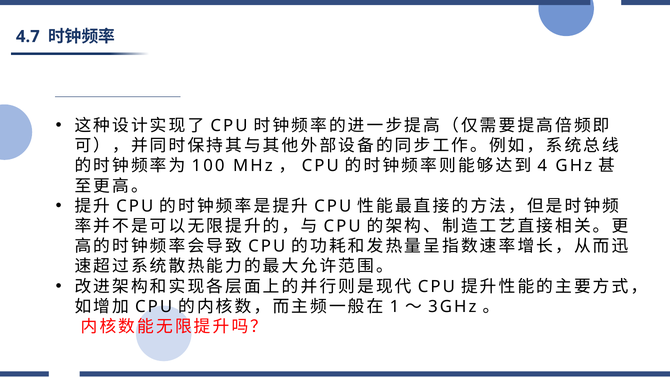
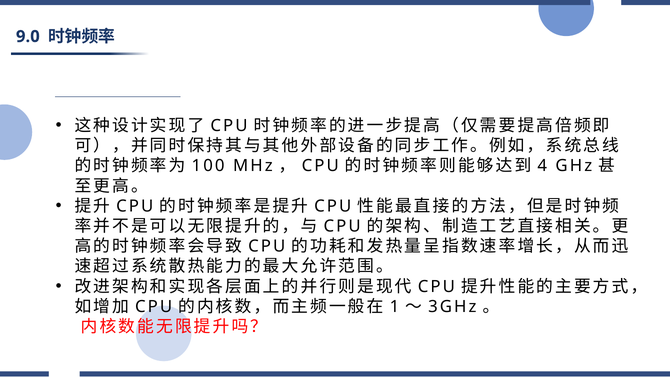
4.7: 4.7 -> 9.0
